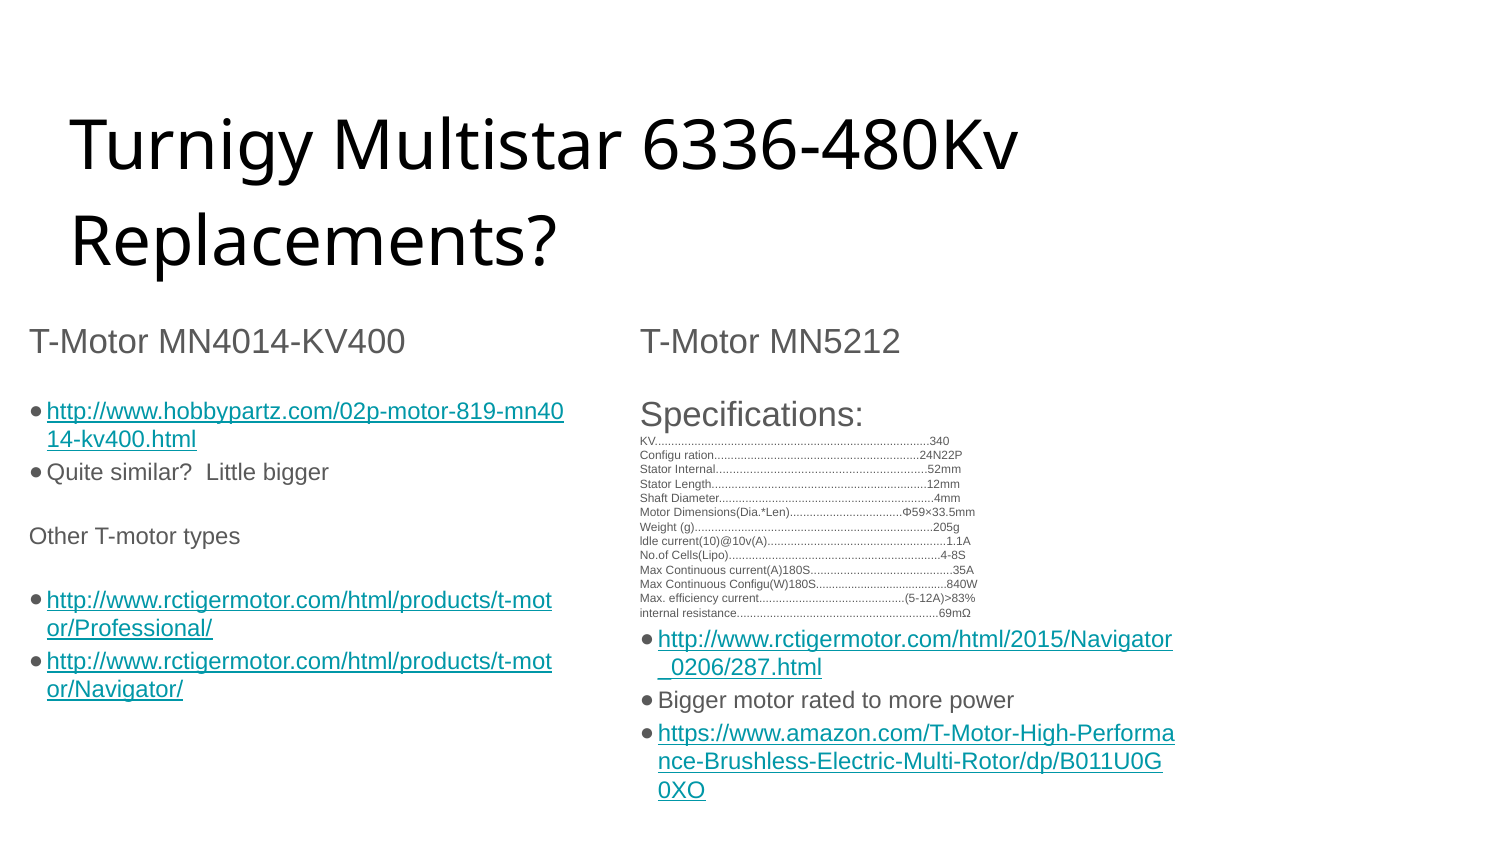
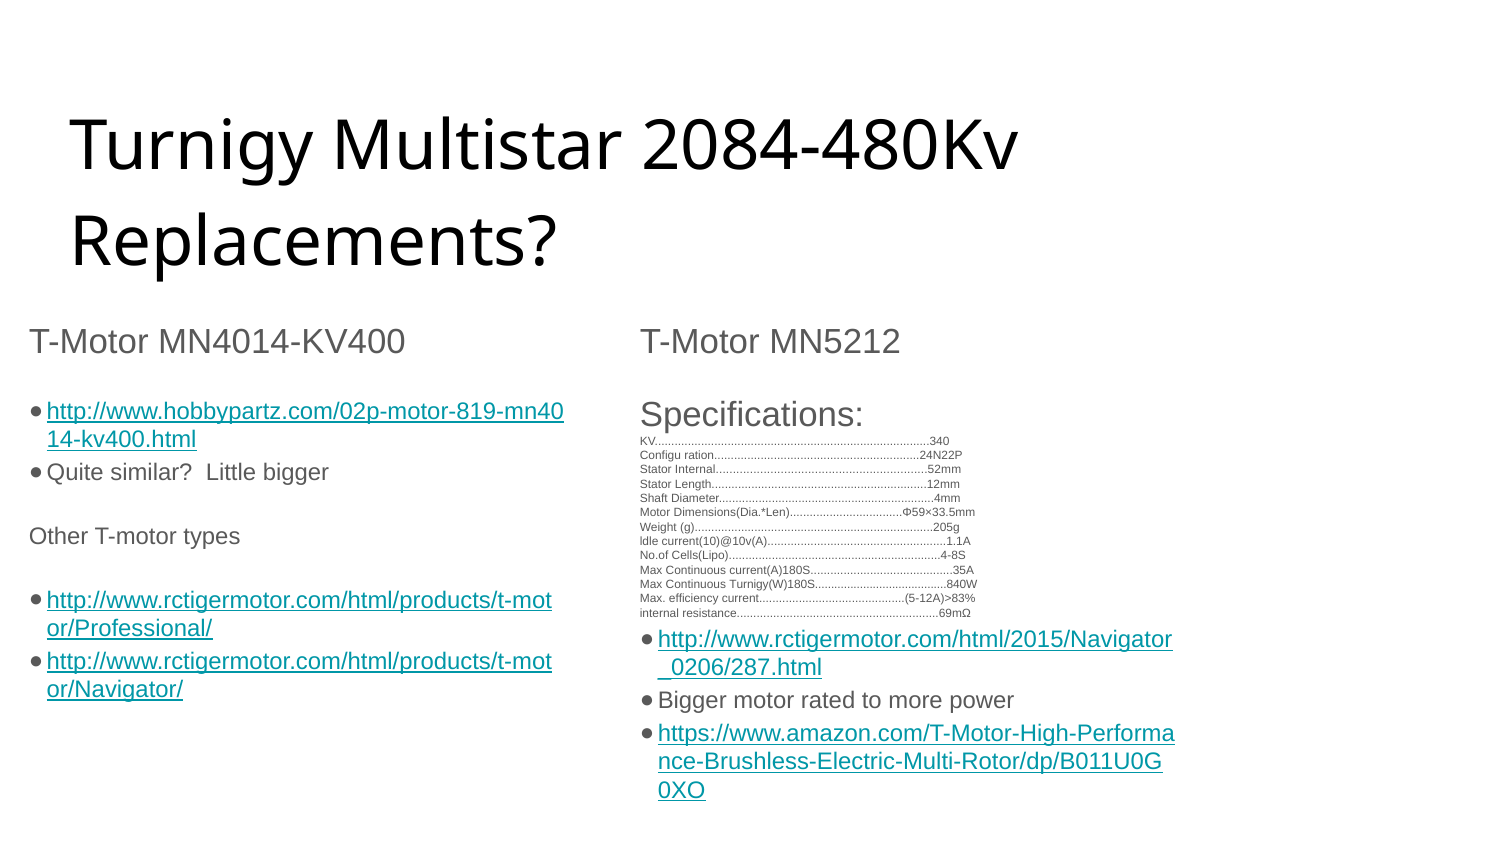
6336-480Kv: 6336-480Kv -> 2084-480Kv
Configu(W)180S.........................................840W: Configu(W)180S.........................................840W -> Turnigy(W)180S.........................................840W
